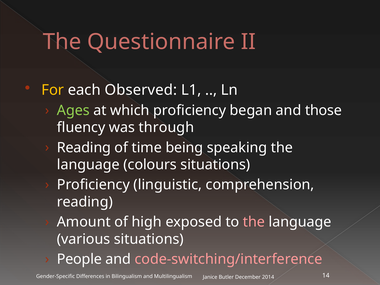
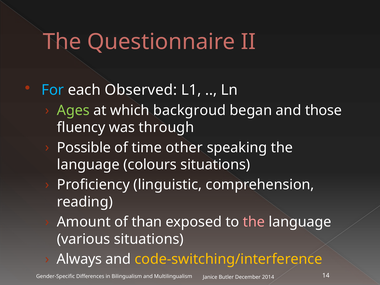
For colour: yellow -> light blue
which proficiency: proficiency -> backgroud
Reading at (84, 148): Reading -> Possible
being: being -> other
high: high -> than
People: People -> Always
code-switching/interference colour: pink -> yellow
